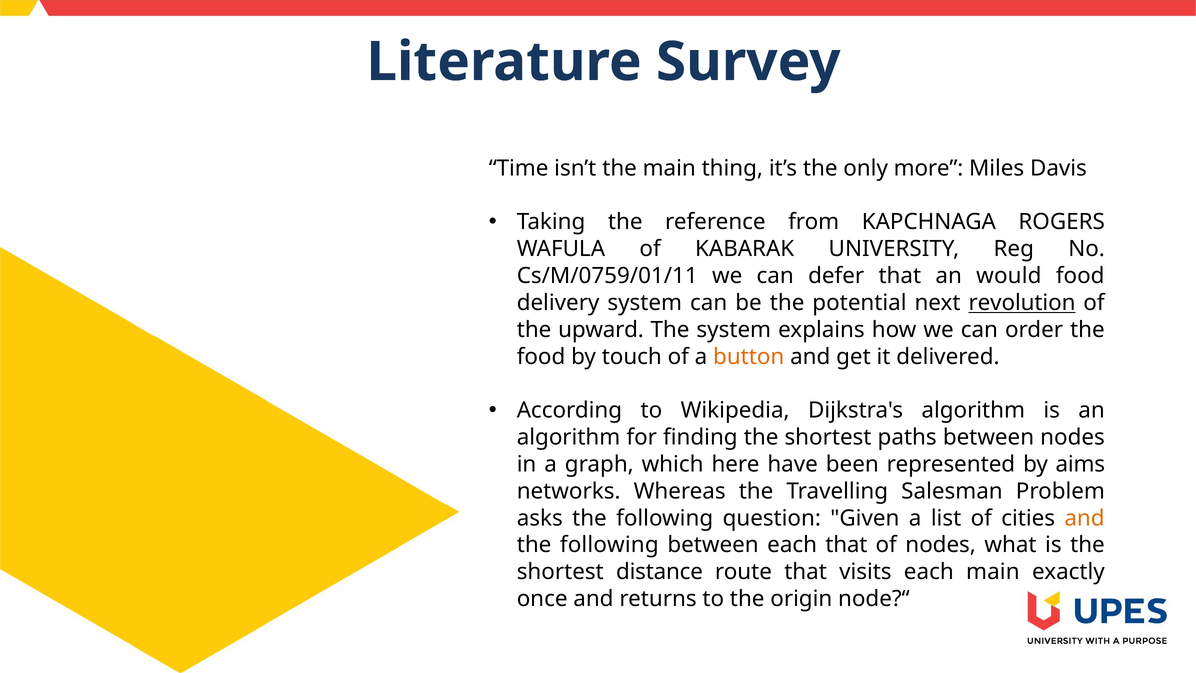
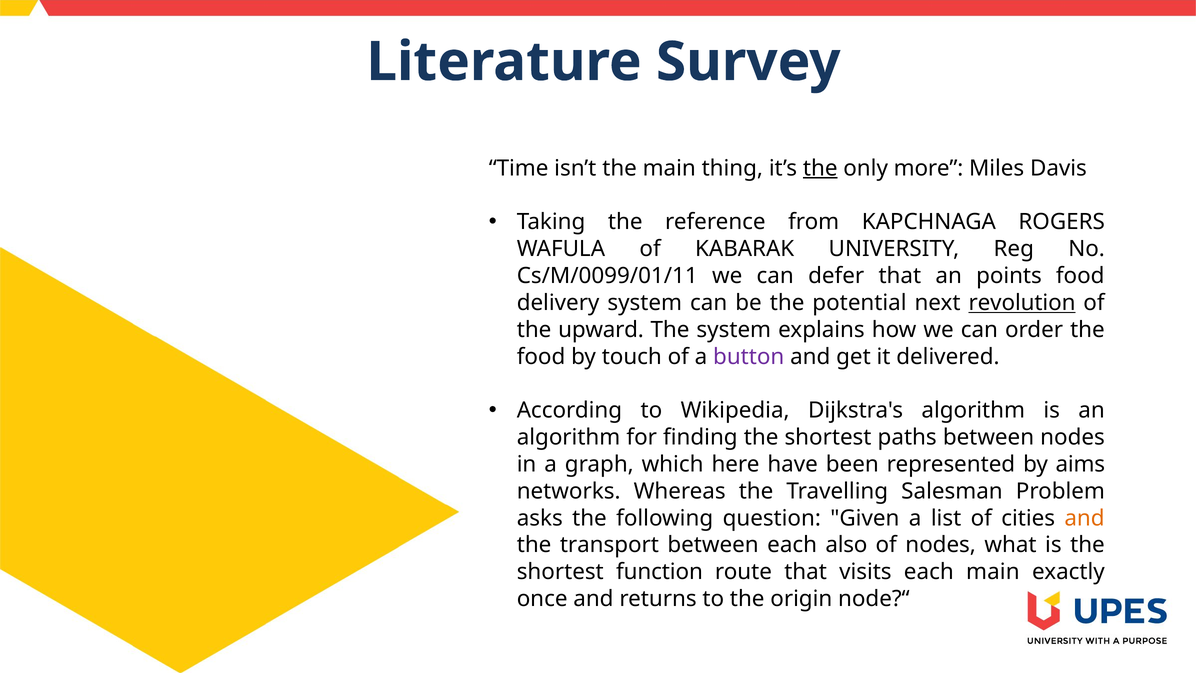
the at (820, 168) underline: none -> present
Cs/M/0759/01/11: Cs/M/0759/01/11 -> Cs/M/0099/01/11
would: would -> points
button colour: orange -> purple
following at (609, 545): following -> transport
each that: that -> also
distance: distance -> function
